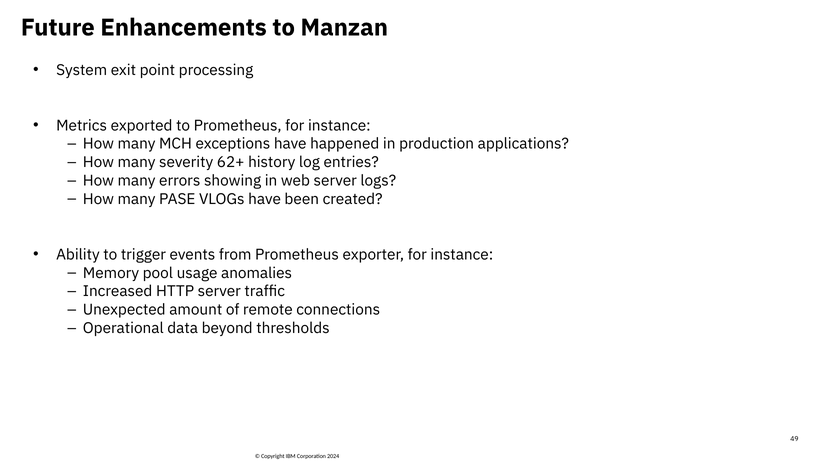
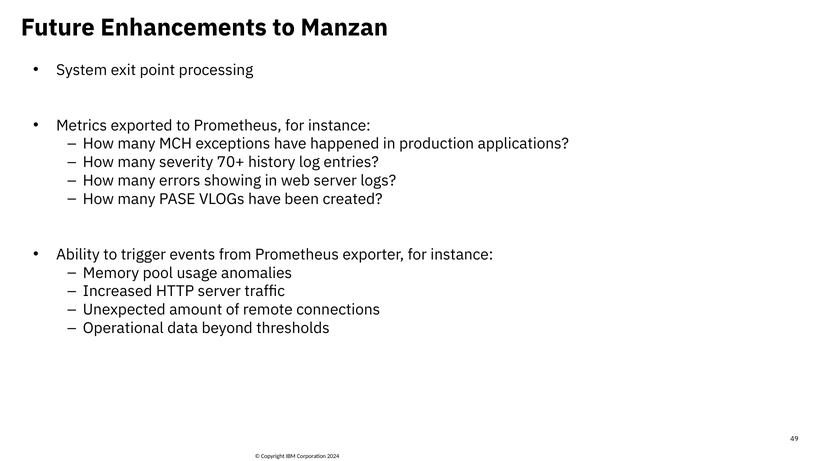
62+: 62+ -> 70+
